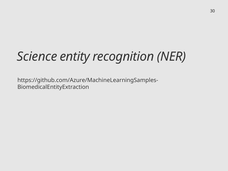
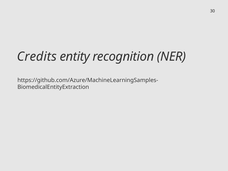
Science: Science -> Credits
